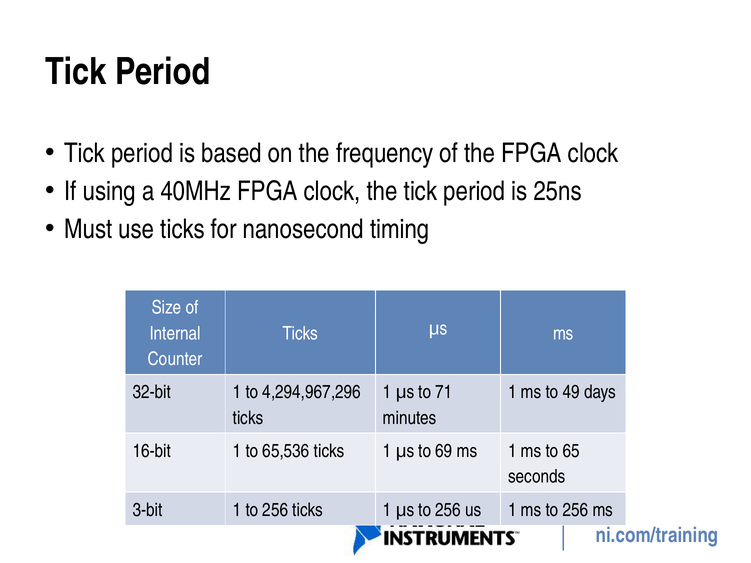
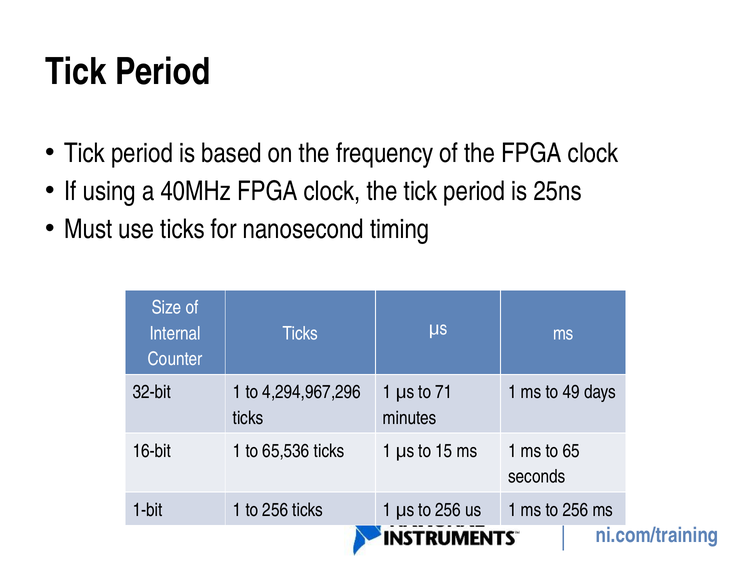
69: 69 -> 15
3-bit: 3-bit -> 1-bit
